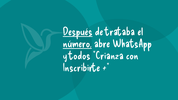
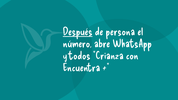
trataba: trataba -> persona
número underline: present -> none
Inscribirte: Inscribirte -> Encuentra
